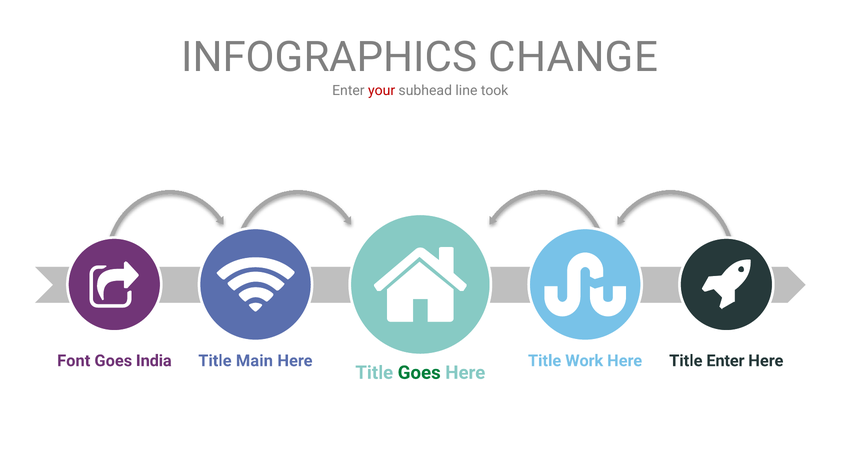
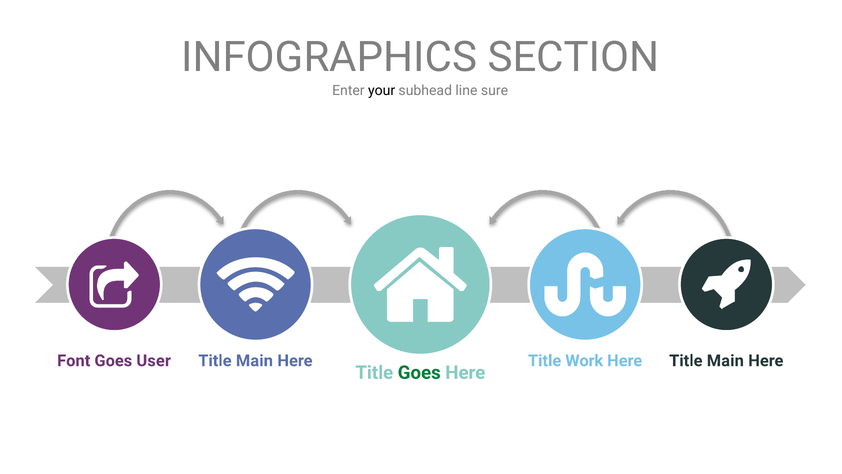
CHANGE: CHANGE -> SECTION
your colour: red -> black
took: took -> sure
India: India -> User
Enter at (725, 361): Enter -> Main
